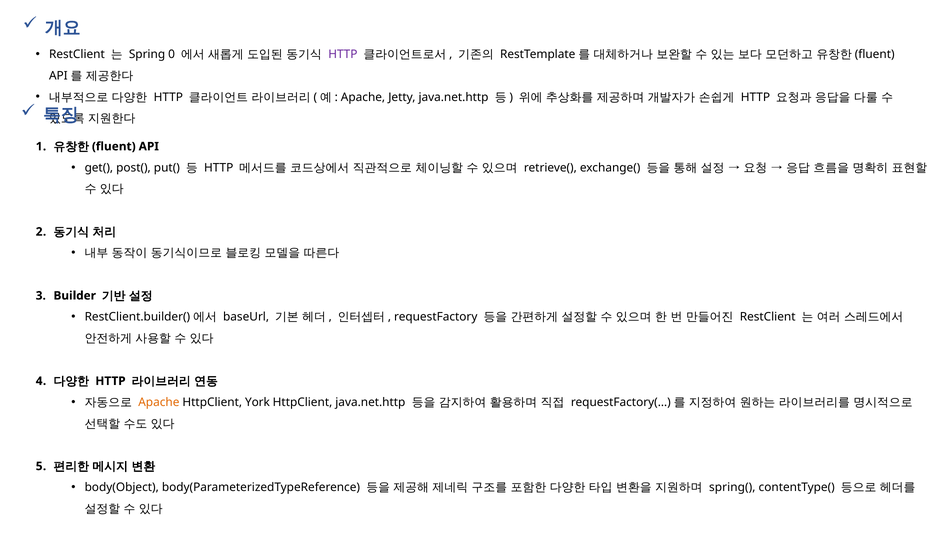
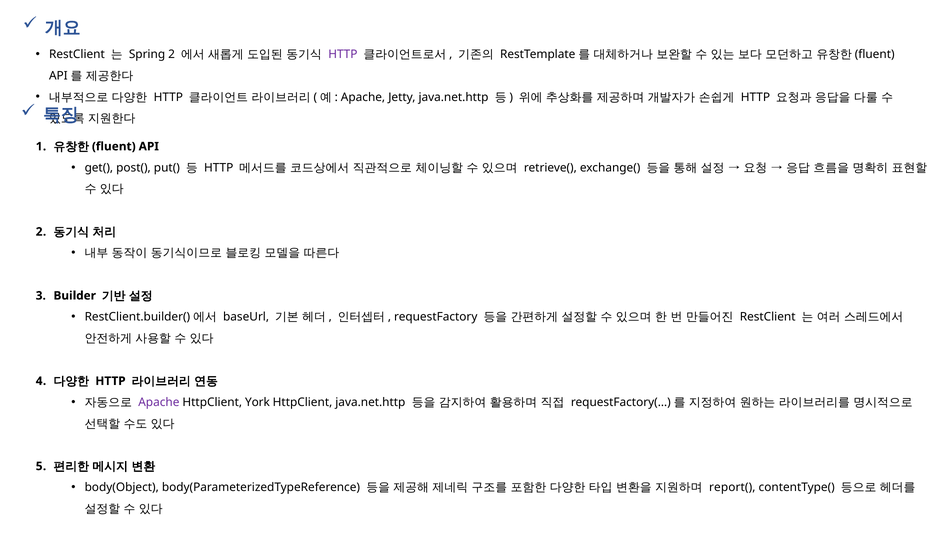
Spring 0: 0 -> 2
Apache at (159, 402) colour: orange -> purple
spring(: spring( -> report(
